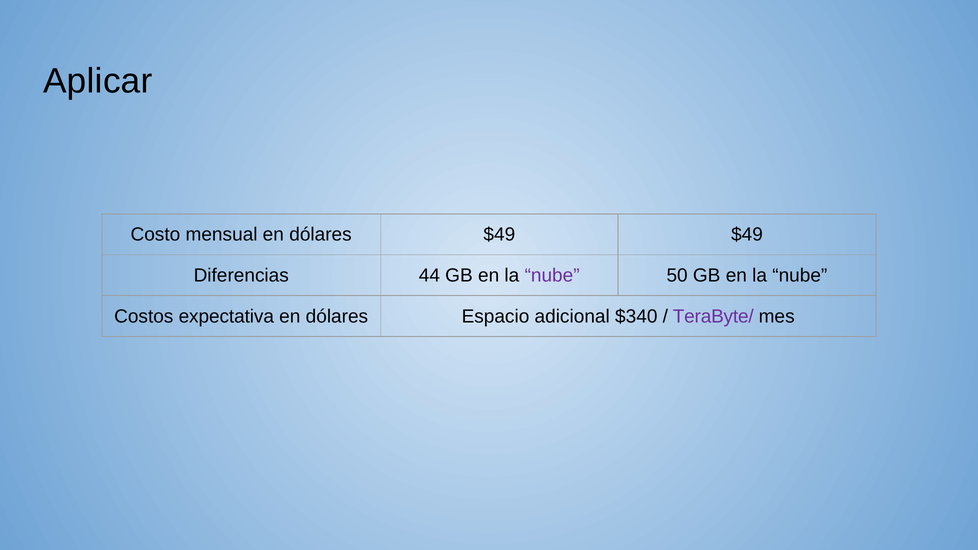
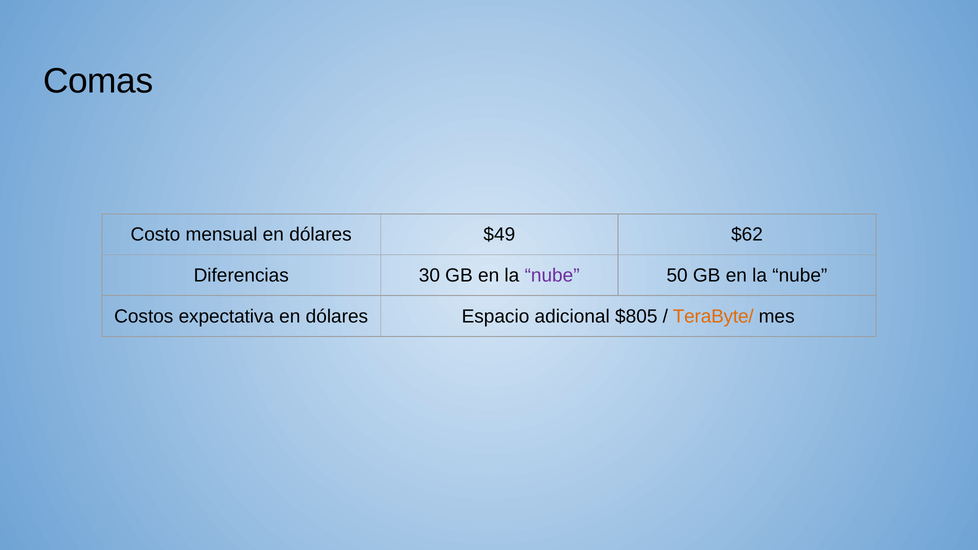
Aplicar: Aplicar -> Comas
$49 $49: $49 -> $62
44: 44 -> 30
$340: $340 -> $805
TeraByte/ colour: purple -> orange
